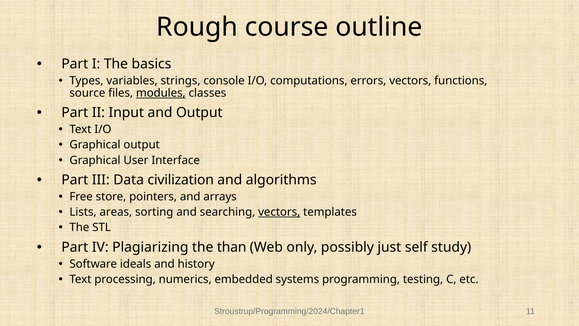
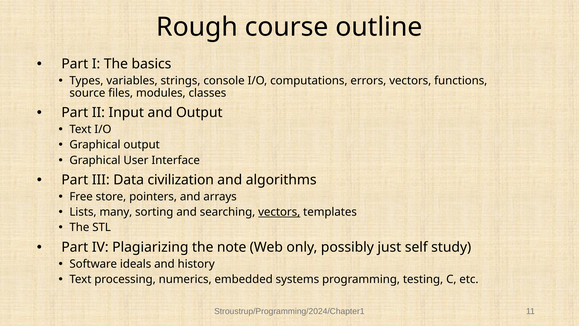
modules underline: present -> none
areas: areas -> many
than: than -> note
